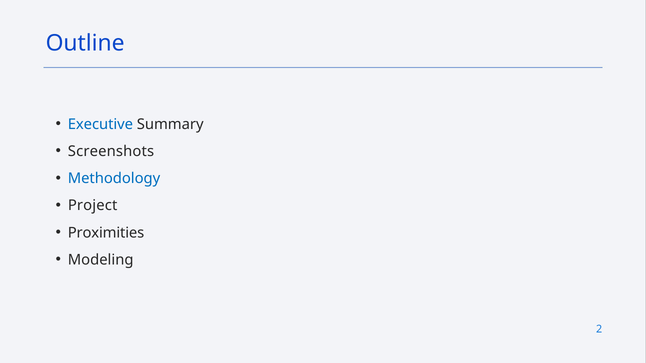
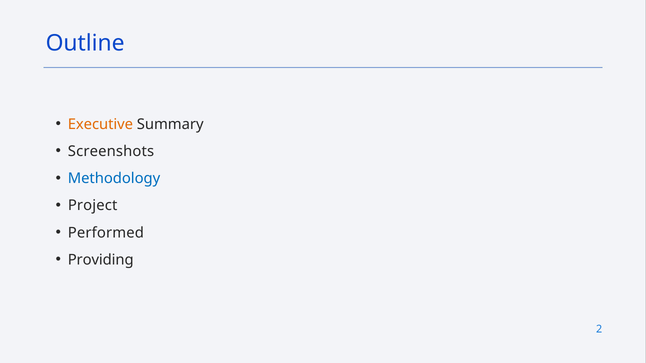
Executive colour: blue -> orange
Proximities: Proximities -> Performed
Modeling: Modeling -> Providing
